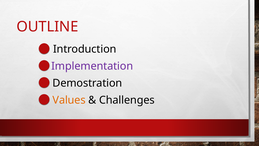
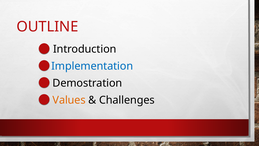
Implementation colour: purple -> blue
